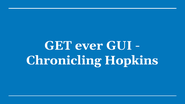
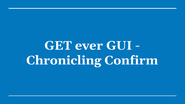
Hopkins: Hopkins -> Confirm
